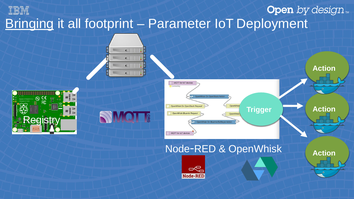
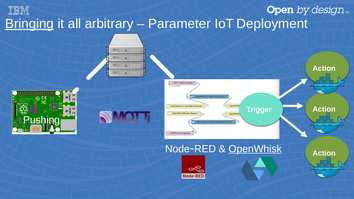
footprint: footprint -> arbitrary
Registry: Registry -> Pushing
OpenWhisk underline: none -> present
